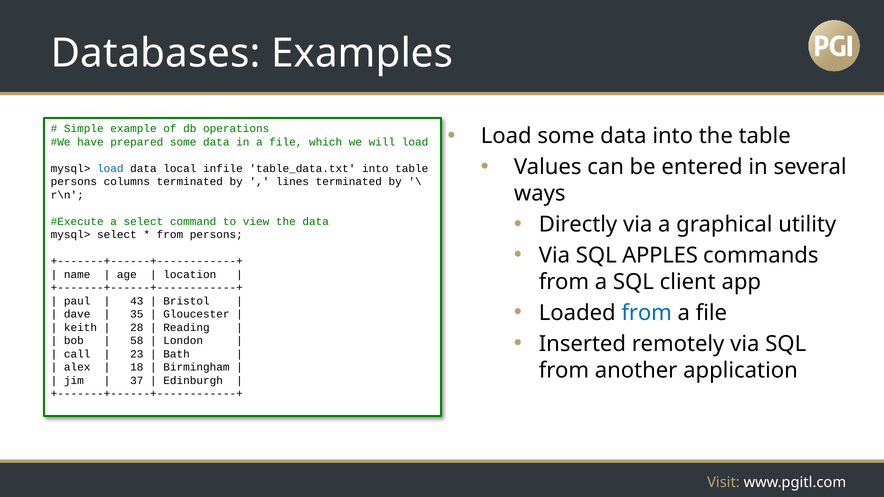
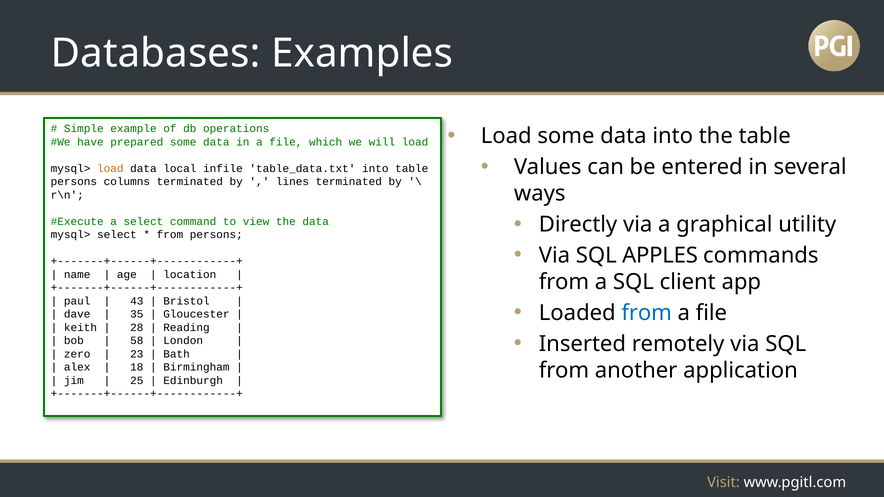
load at (110, 168) colour: blue -> orange
call: call -> zero
37: 37 -> 25
